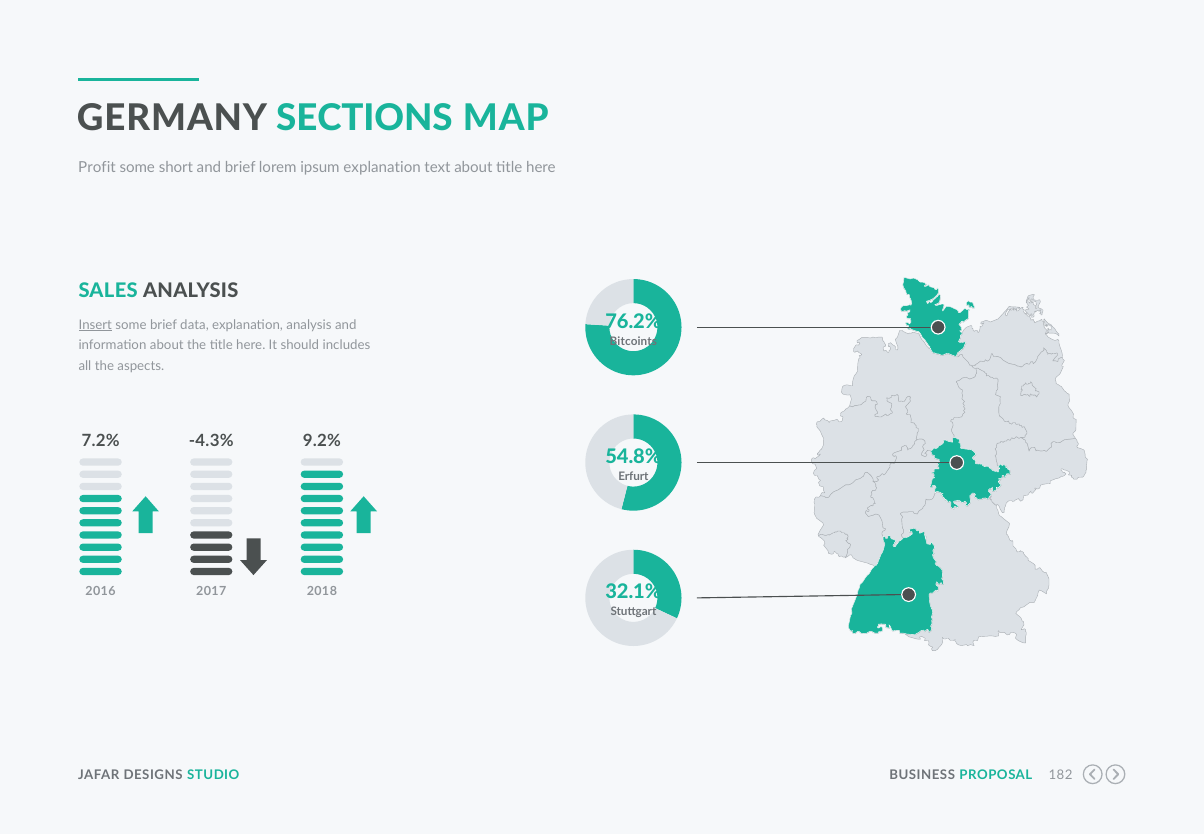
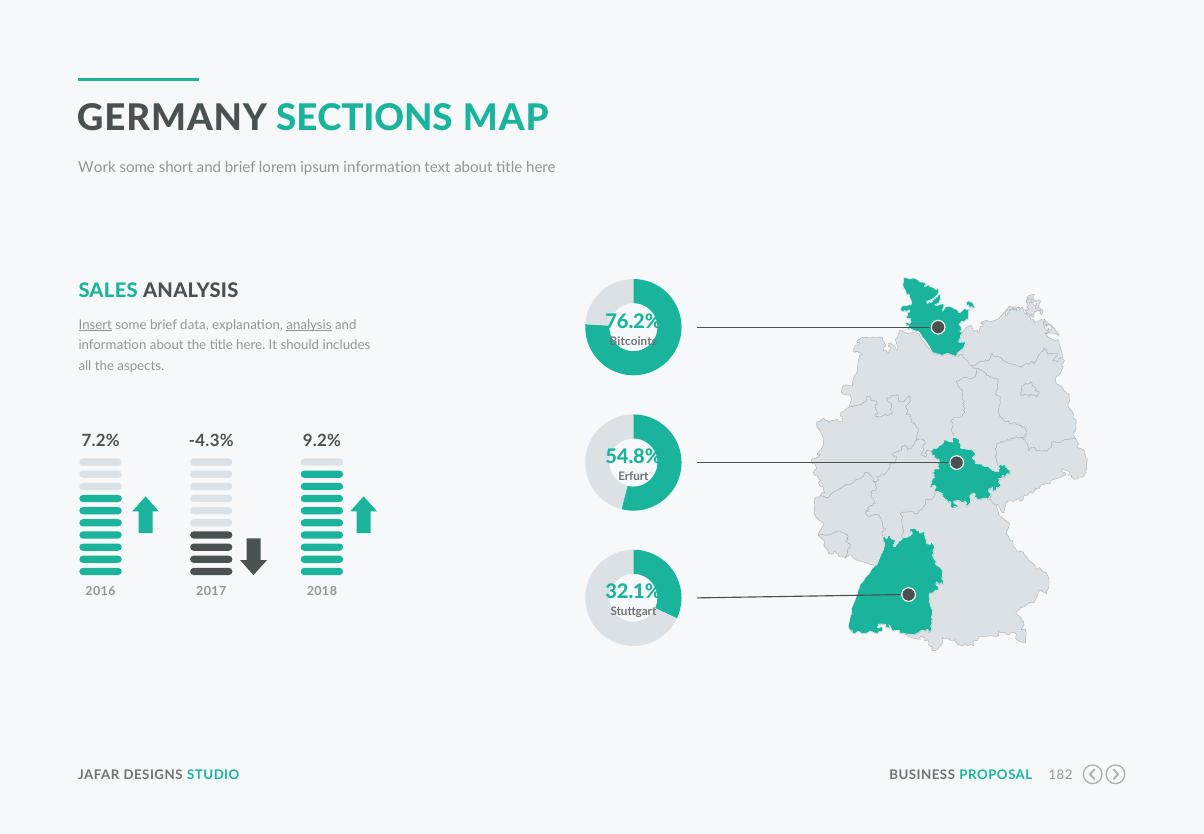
Profit: Profit -> Work
ipsum explanation: explanation -> information
analysis at (309, 324) underline: none -> present
